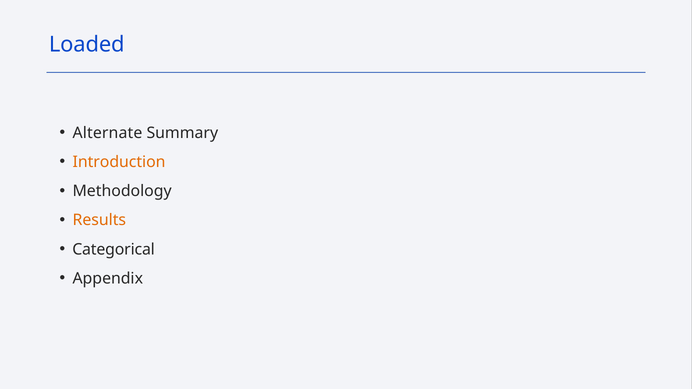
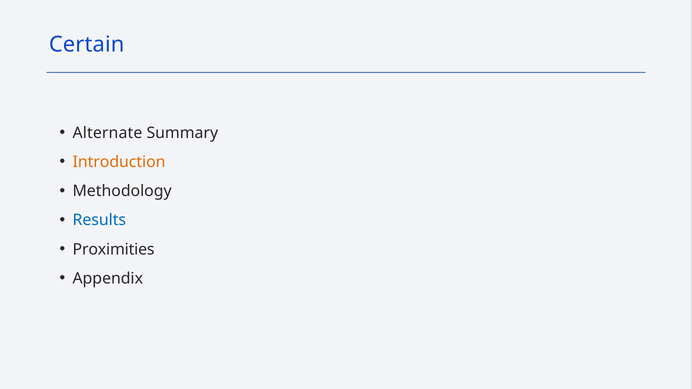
Loaded: Loaded -> Certain
Results colour: orange -> blue
Categorical: Categorical -> Proximities
